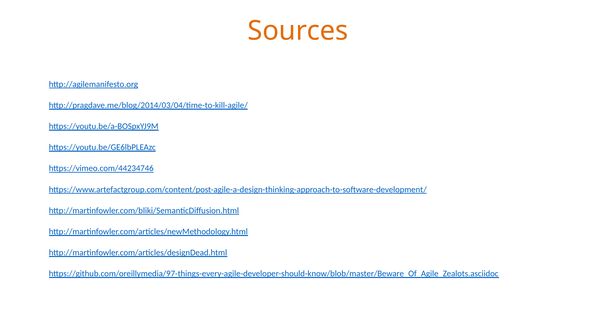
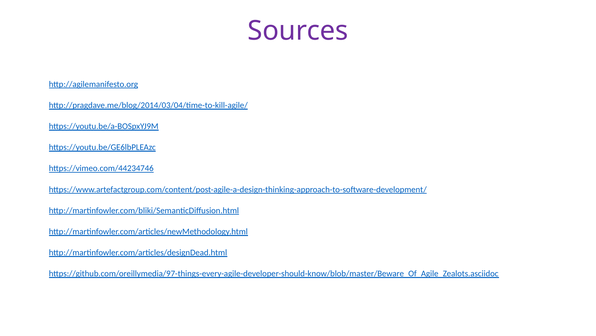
Sources colour: orange -> purple
